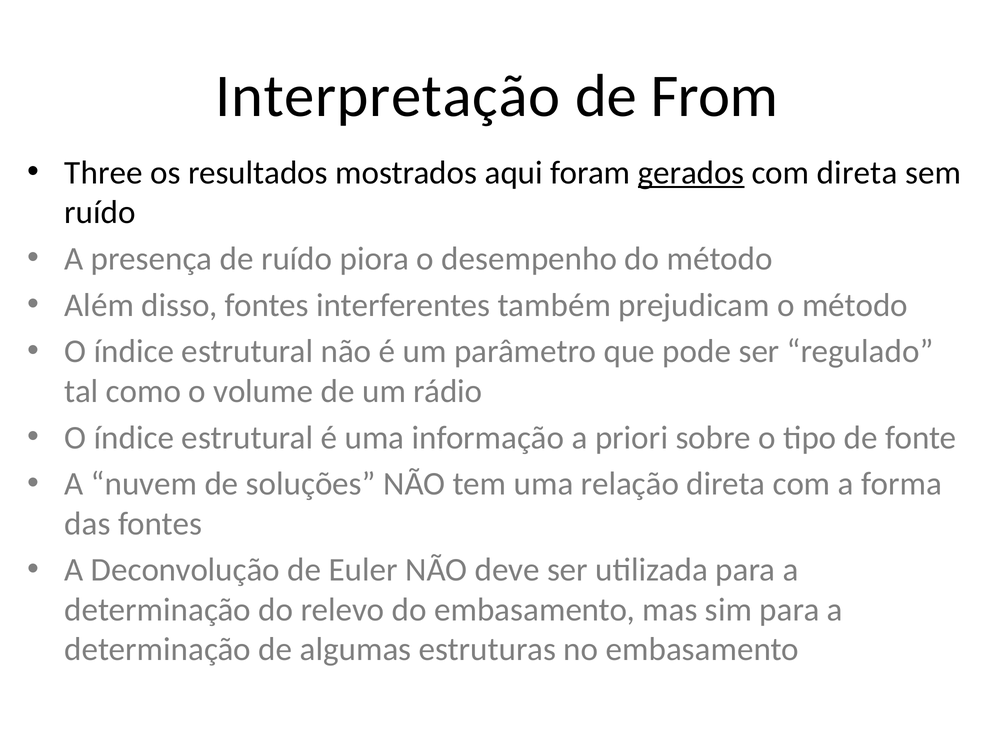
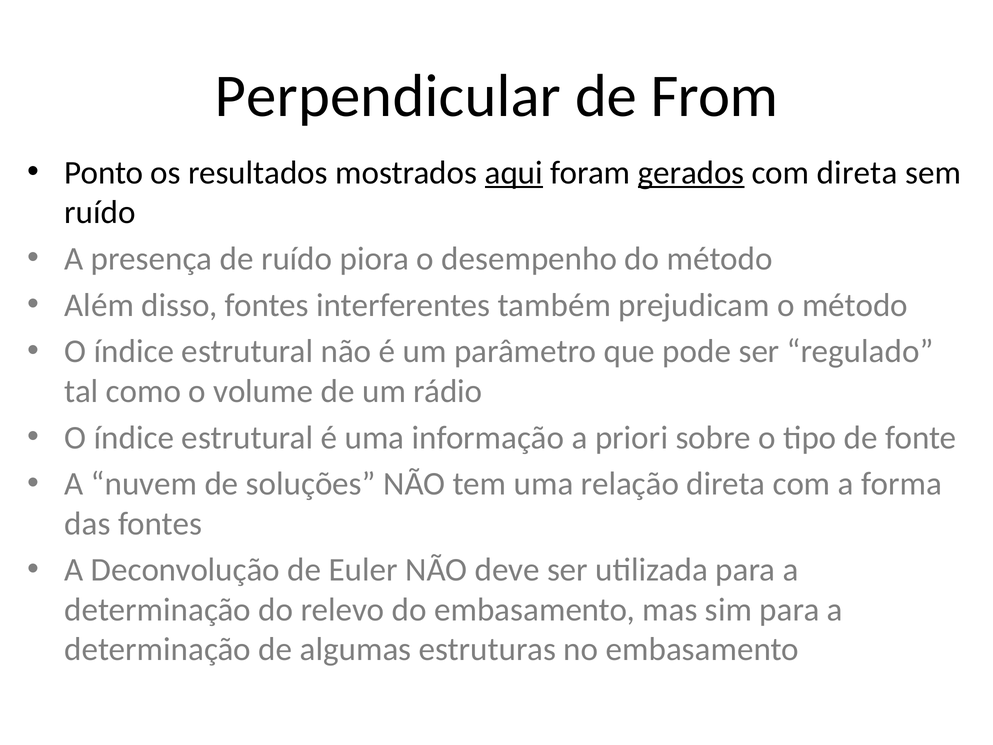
Interpretação: Interpretação -> Perpendicular
Three: Three -> Ponto
aqui underline: none -> present
